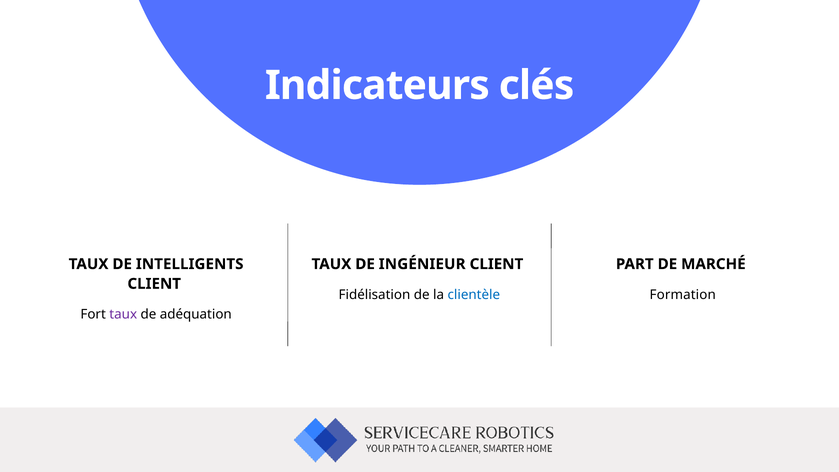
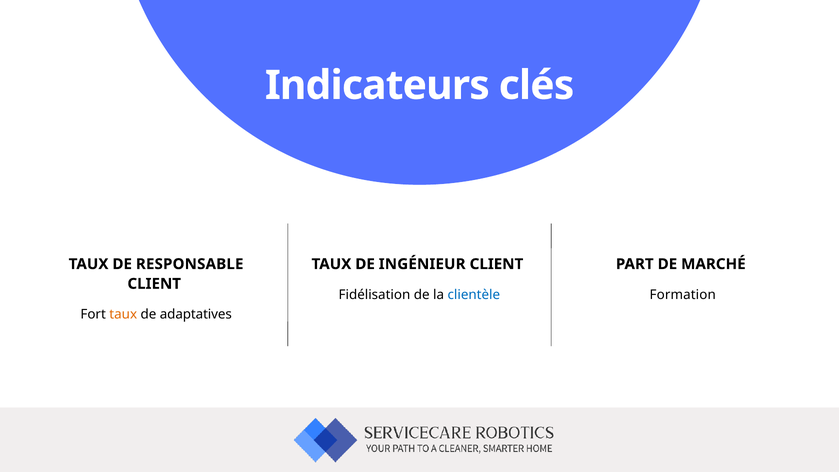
INTELLIGENTS: INTELLIGENTS -> RESPONSABLE
taux at (123, 314) colour: purple -> orange
adéquation: adéquation -> adaptatives
